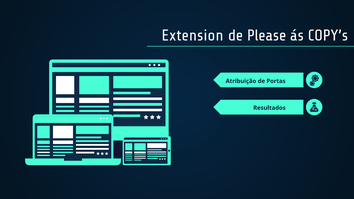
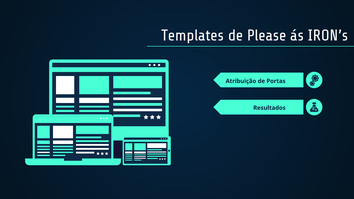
Extension: Extension -> Templates
COPY’s: COPY’s -> IRON’s
